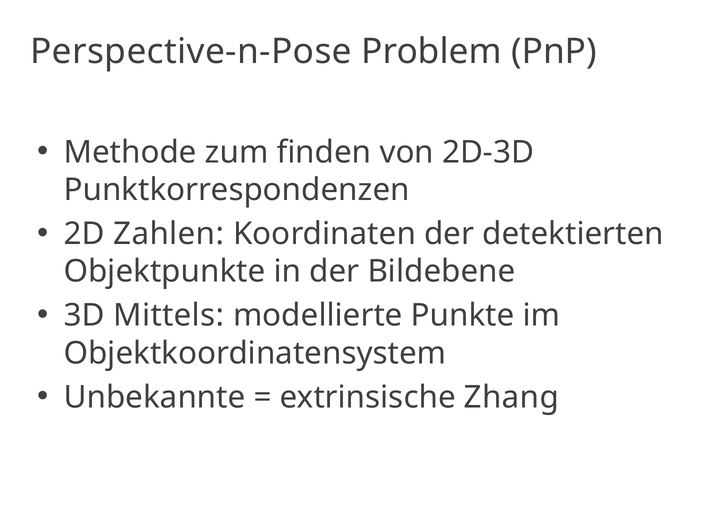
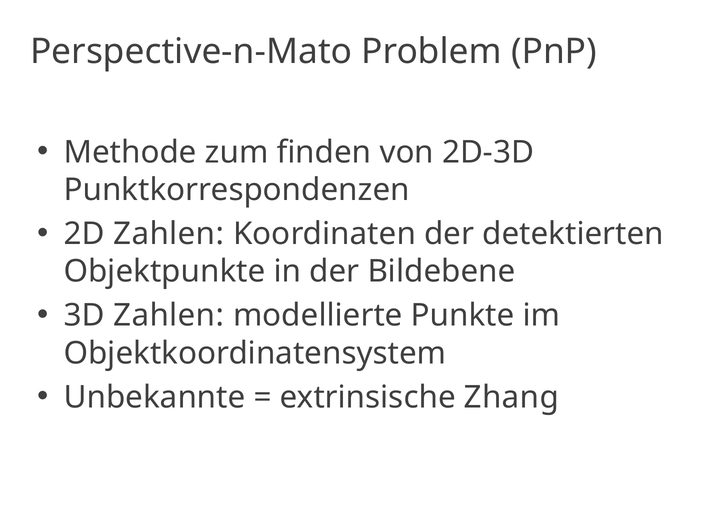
Perspective-n-Pose: Perspective-n-Pose -> Perspective-n-Mato
3D Mittels: Mittels -> Zahlen
